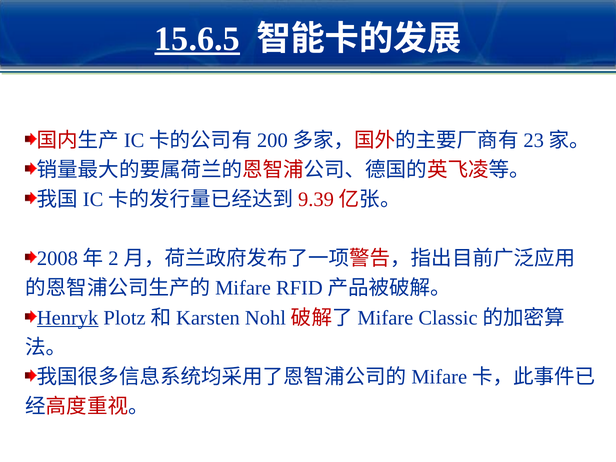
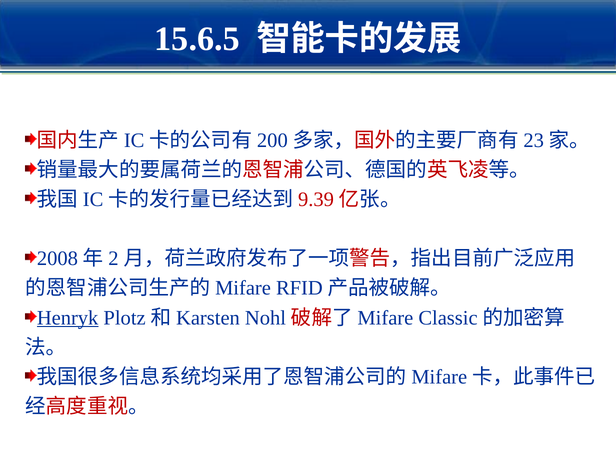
15.6.5 underline: present -> none
